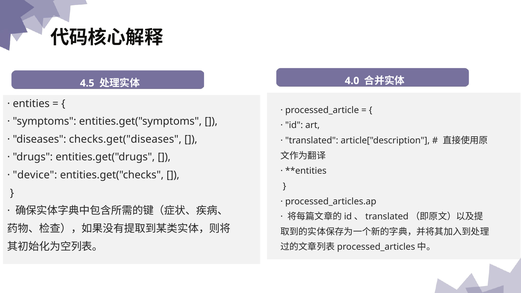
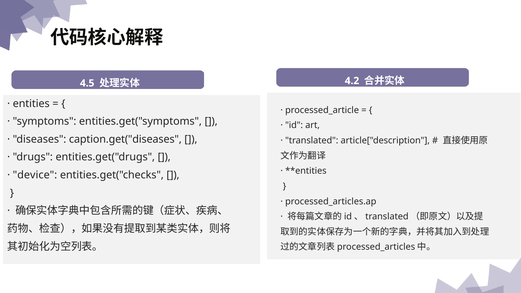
4.0: 4.0 -> 4.2
checks.get("diseases: checks.get("diseases -> caption.get("diseases
